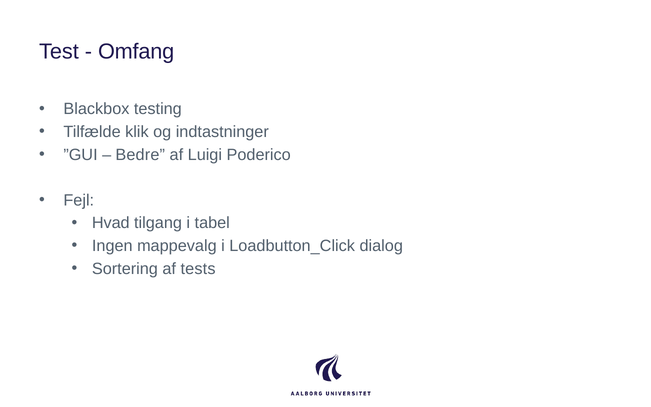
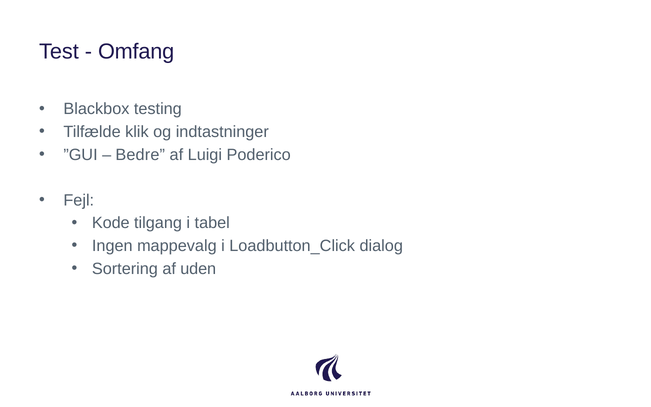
Hvad: Hvad -> Kode
tests: tests -> uden
